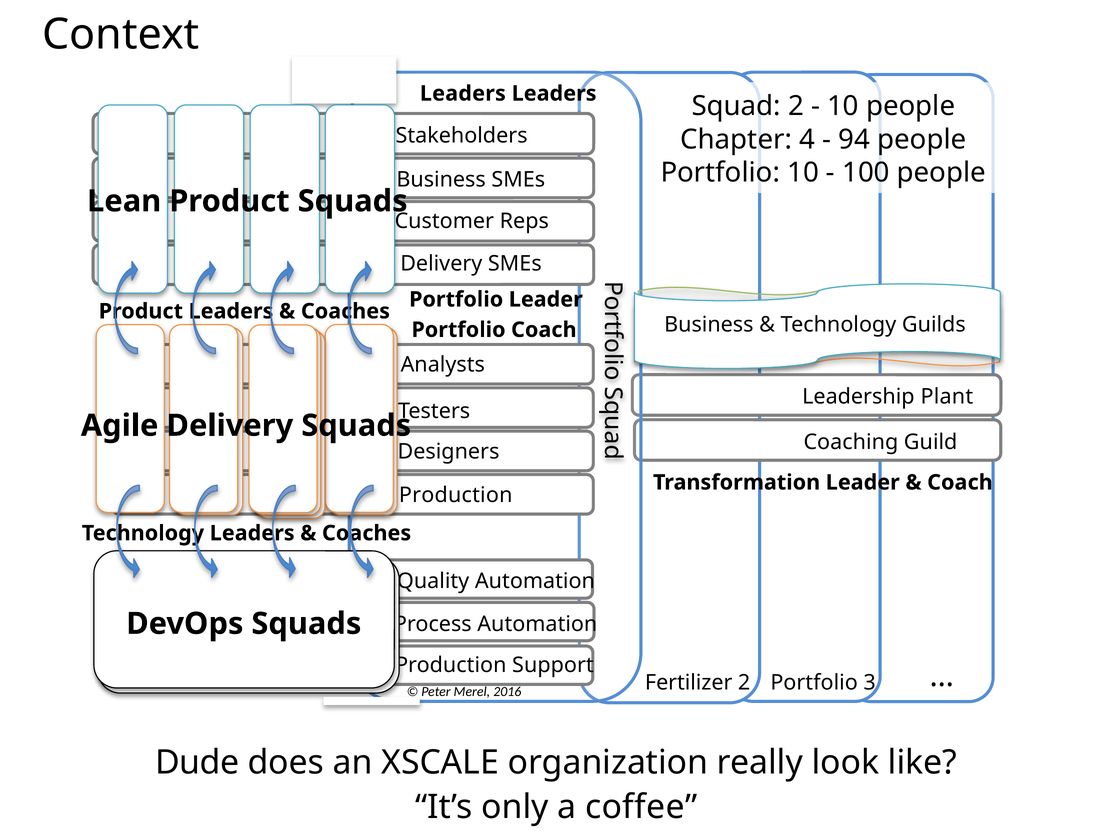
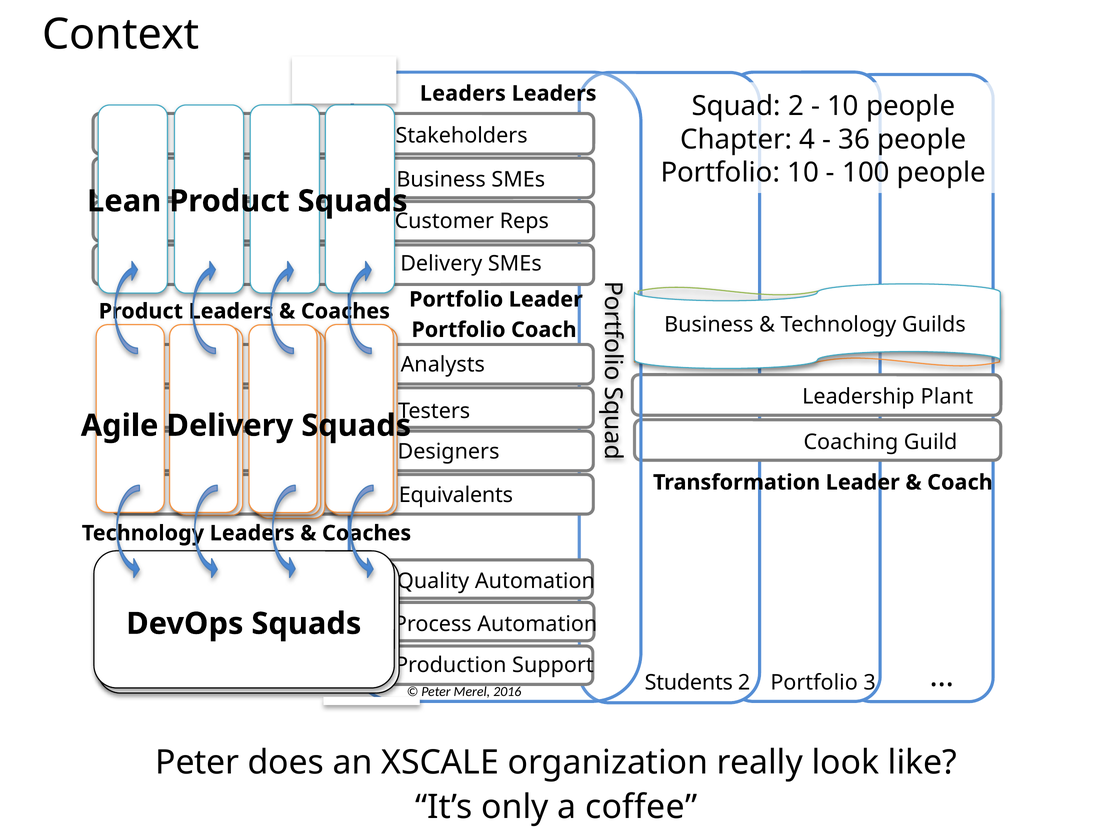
94: 94 -> 36
Production at (456, 495): Production -> Equivalents
Fertilizer: Fertilizer -> Students
Dude at (197, 762): Dude -> Peter
